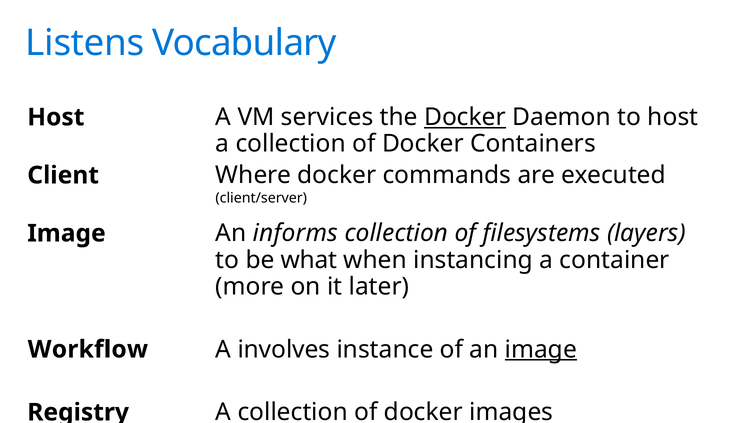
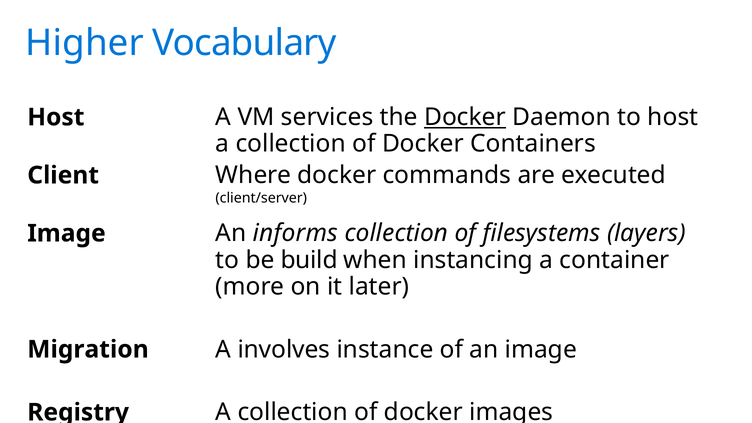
Listens: Listens -> Higher
what: what -> build
Workflow: Workflow -> Migration
image at (541, 349) underline: present -> none
